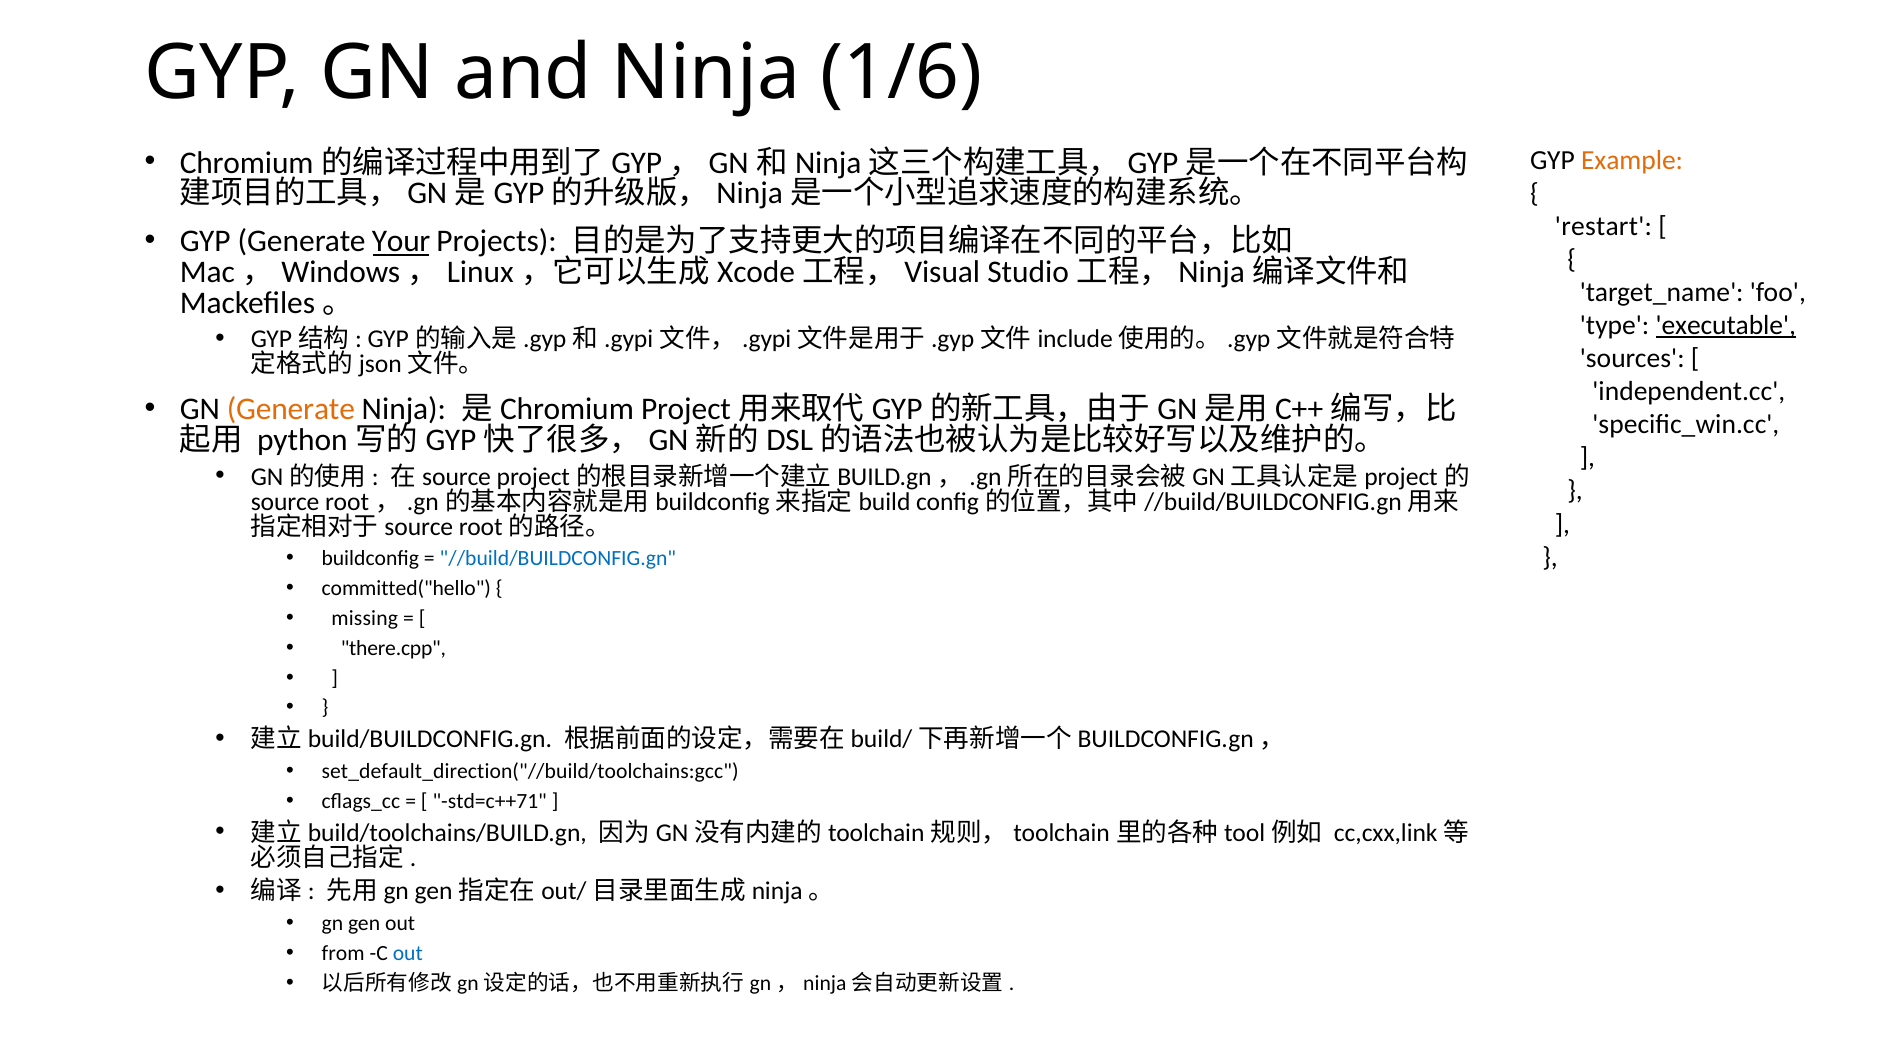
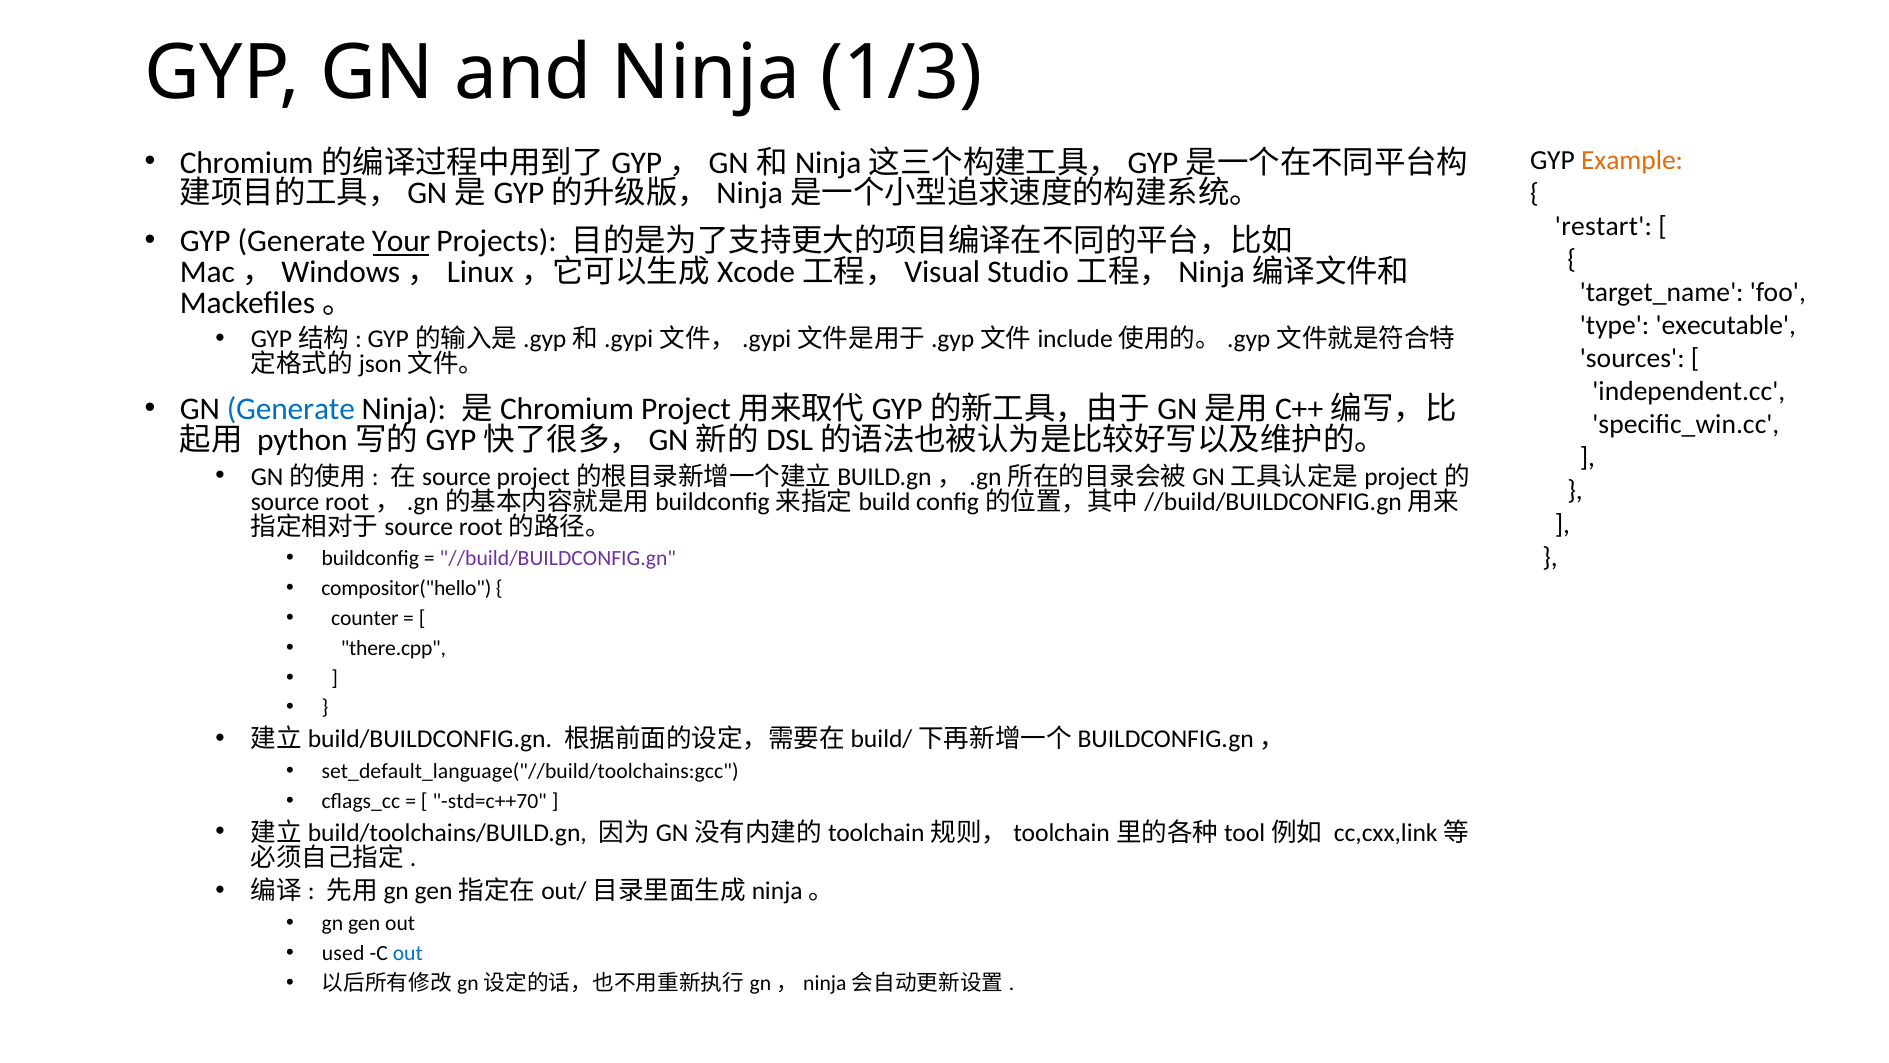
1/6: 1/6 -> 1/3
executable underline: present -> none
Generate at (291, 409) colour: orange -> blue
//build/BUILDCONFIG.gn colour: blue -> purple
committed("hello: committed("hello -> compositor("hello
missing: missing -> counter
set_default_direction("//build/toolchains:gcc: set_default_direction("//build/toolchains:gcc -> set_default_language("//build/toolchains:gcc
std=c++71: std=c++71 -> std=c++70
from: from -> used
